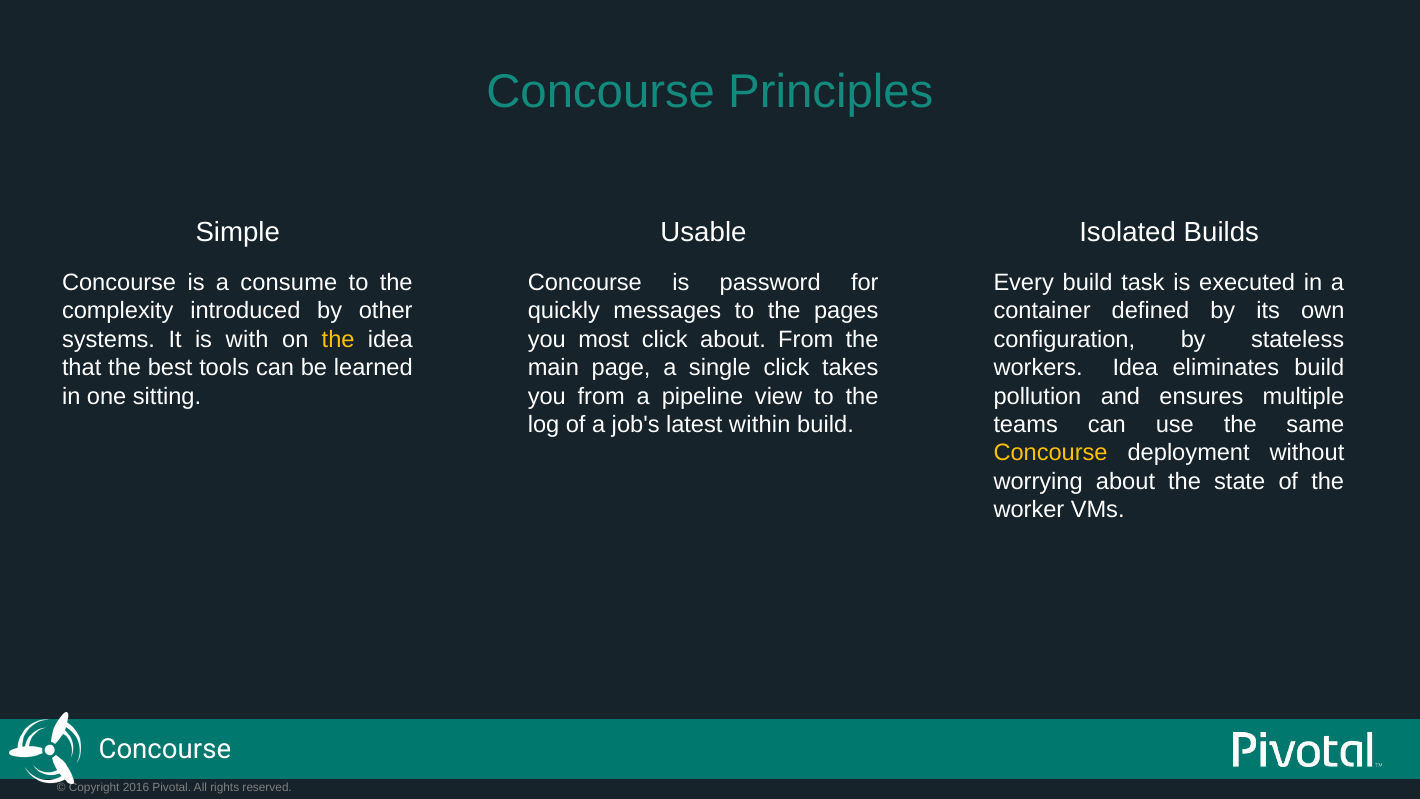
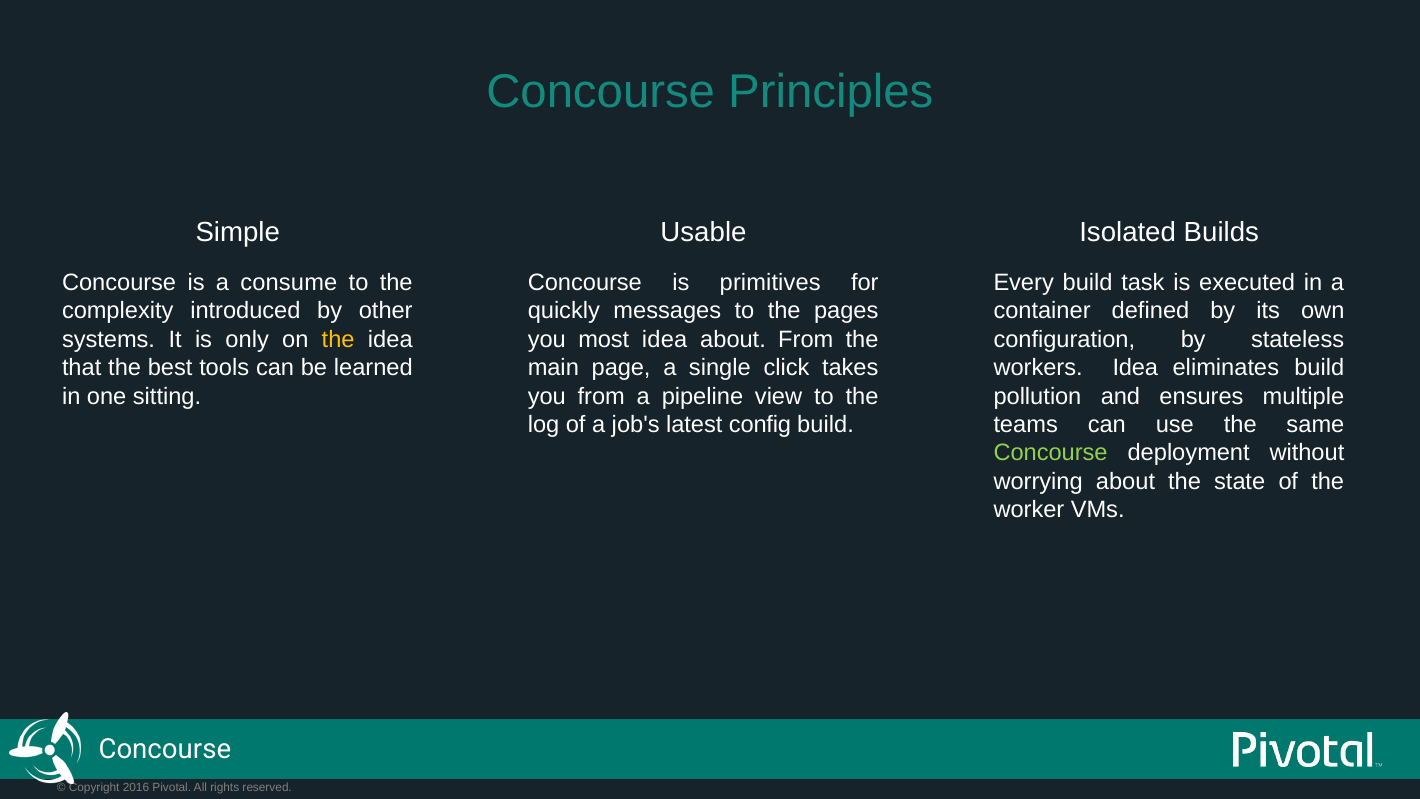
password: password -> primitives
with: with -> only
most click: click -> idea
within: within -> config
Concourse at (1051, 453) colour: yellow -> light green
